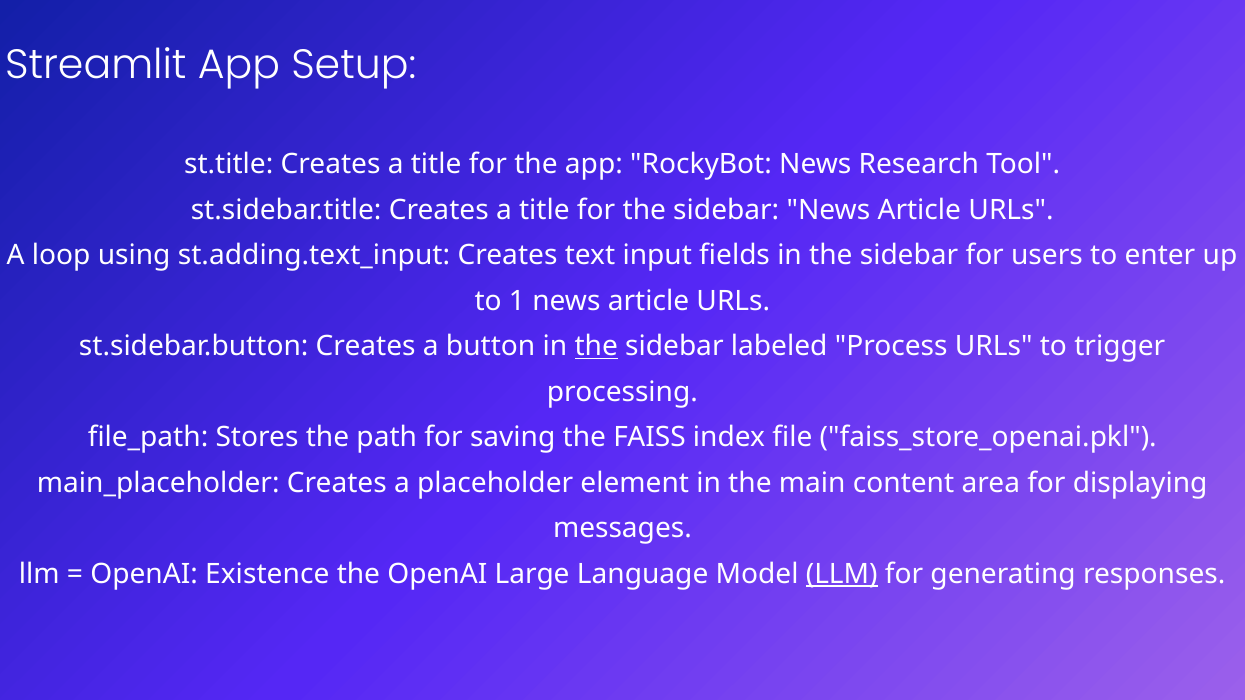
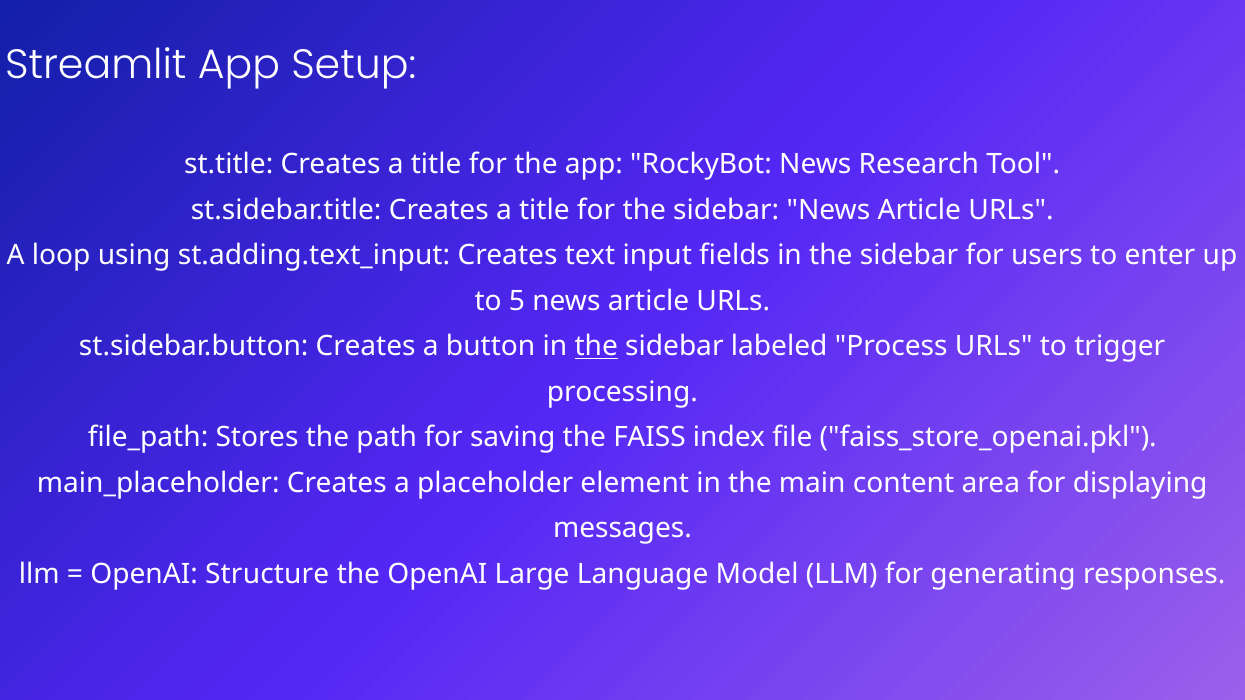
1: 1 -> 5
Existence: Existence -> Structure
LLM at (842, 574) underline: present -> none
